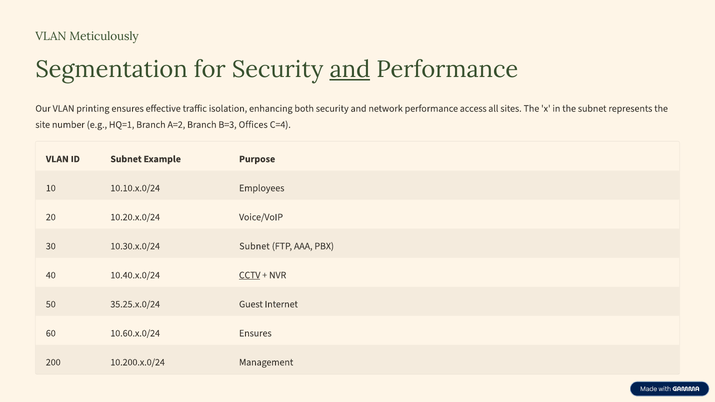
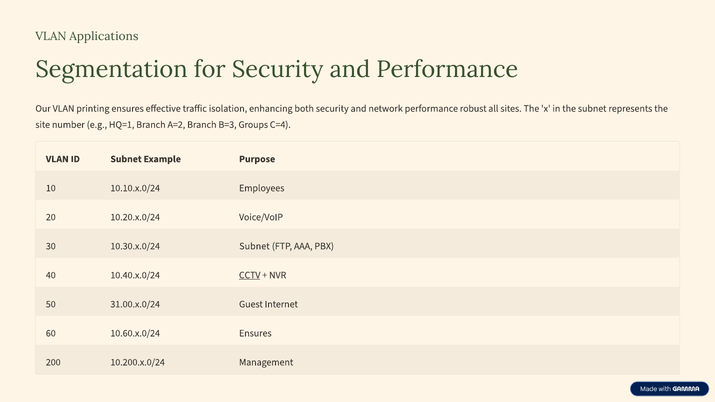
Meticulously: Meticulously -> Applications
and at (350, 70) underline: present -> none
access: access -> robust
Offices: Offices -> Groups
35.25.x.0/24: 35.25.x.0/24 -> 31.00.x.0/24
